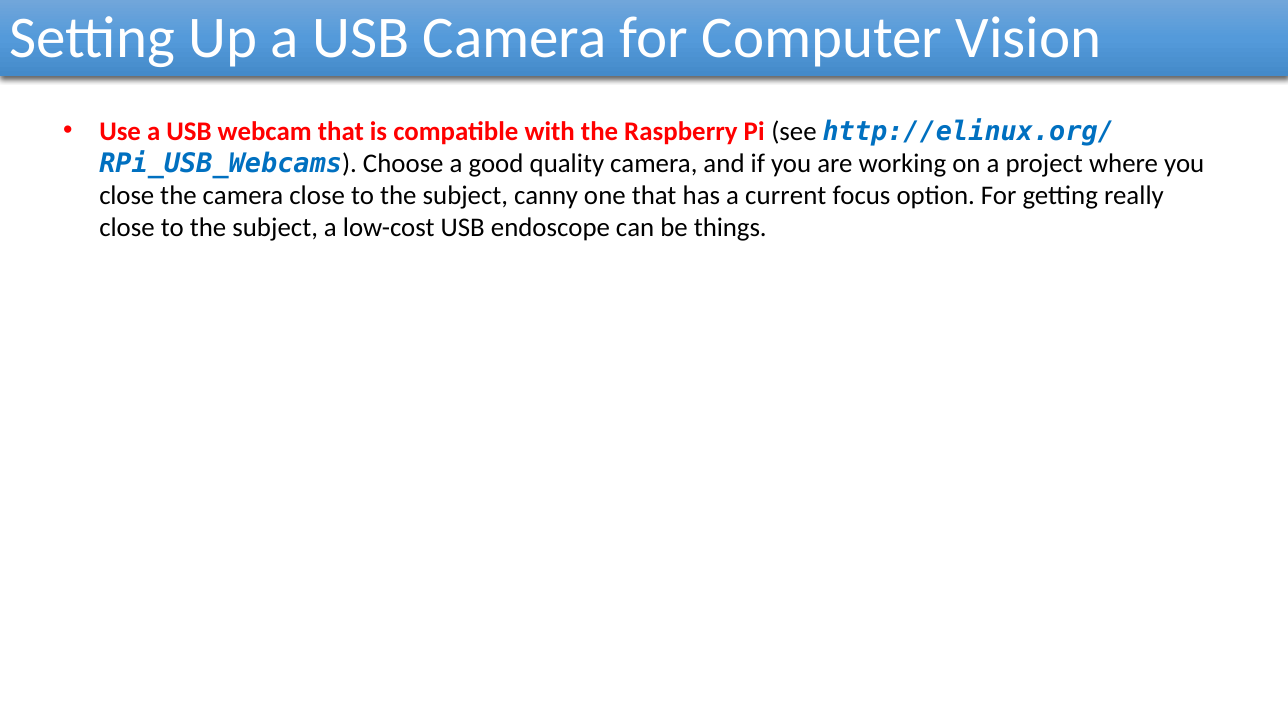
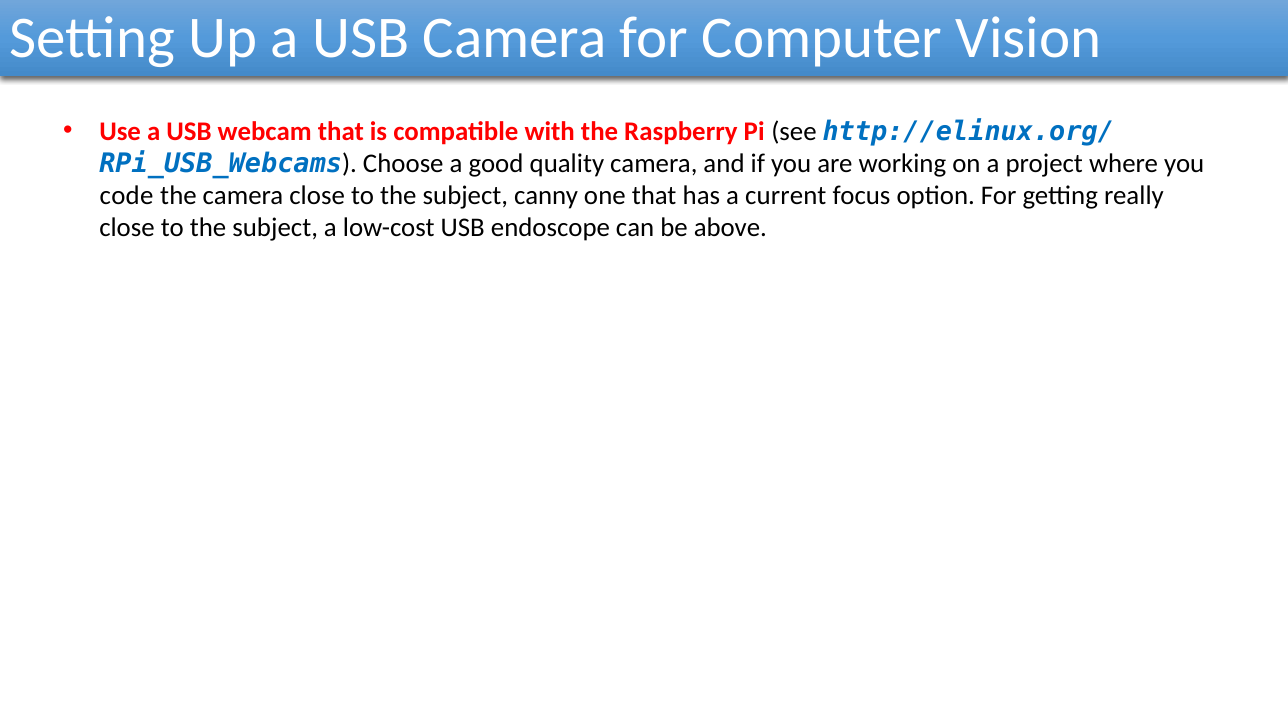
close at (127, 196): close -> code
things: things -> above
